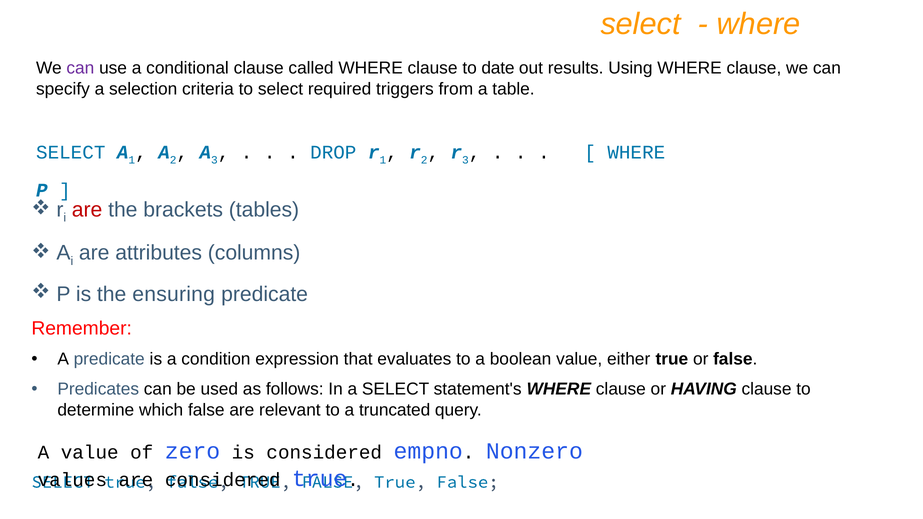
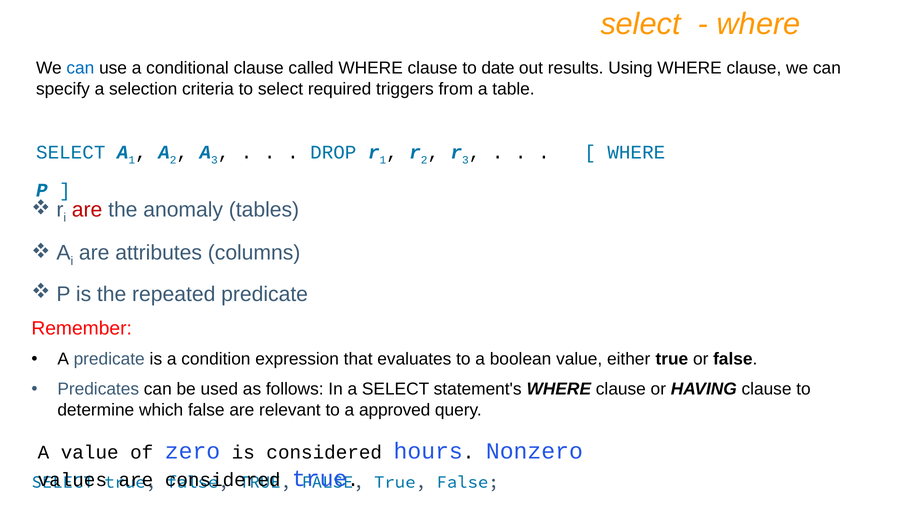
can at (80, 68) colour: purple -> blue
brackets: brackets -> anomaly
ensuring: ensuring -> repeated
truncated: truncated -> approved
empno: empno -> hours
